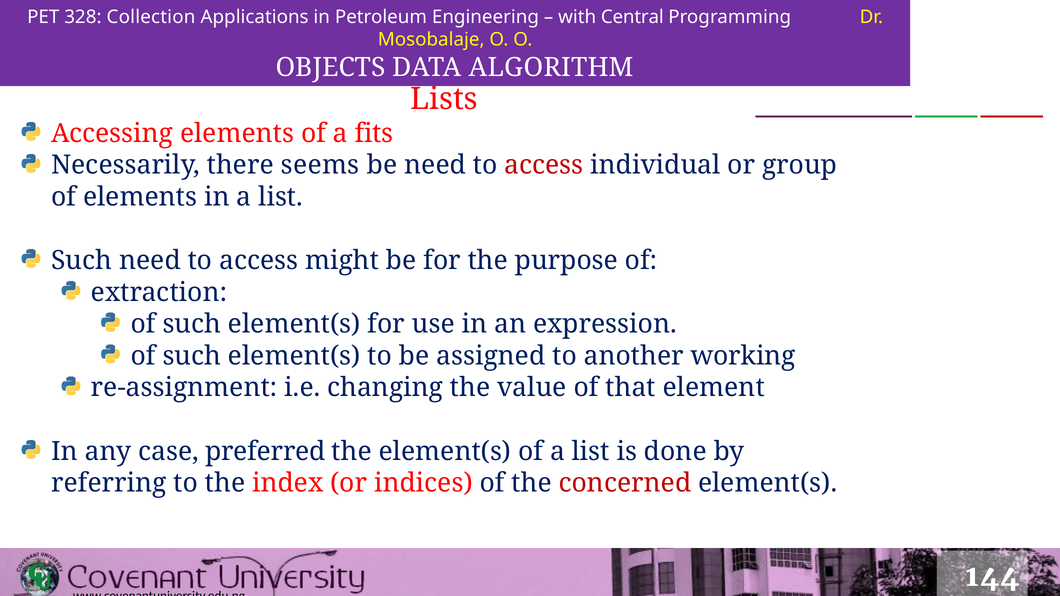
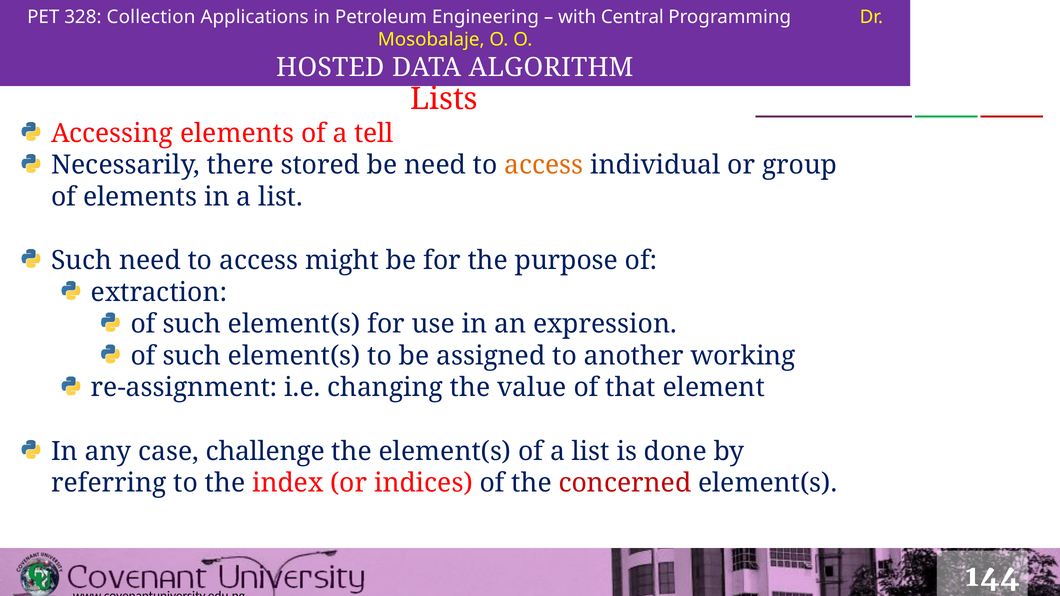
OBJECTS: OBJECTS -> HOSTED
fits: fits -> tell
seems: seems -> stored
access at (544, 165) colour: red -> orange
preferred: preferred -> challenge
